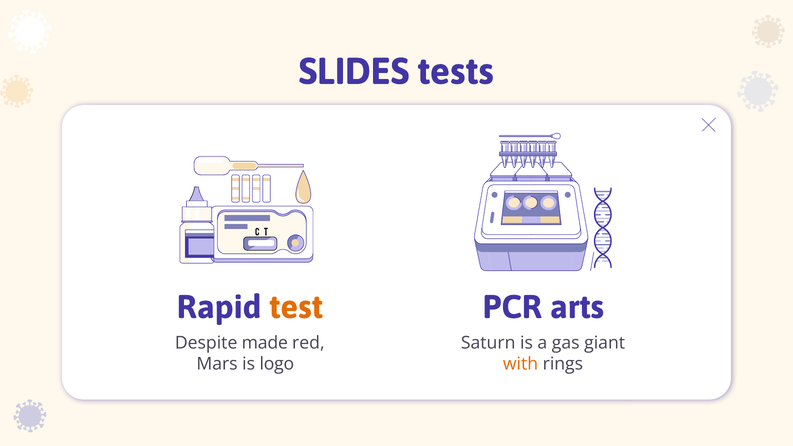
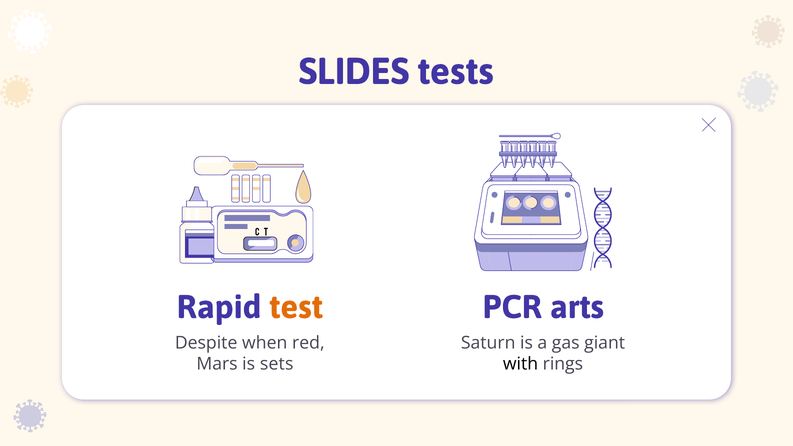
made: made -> when
logo: logo -> sets
with colour: orange -> black
